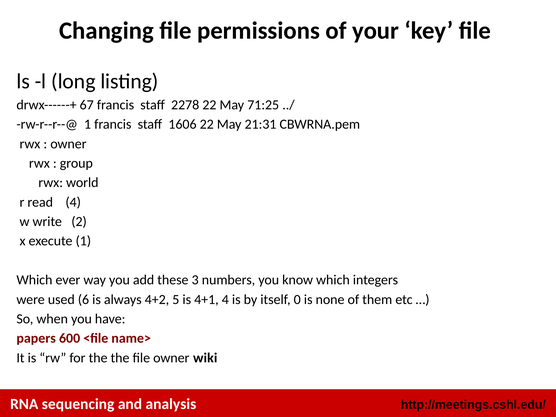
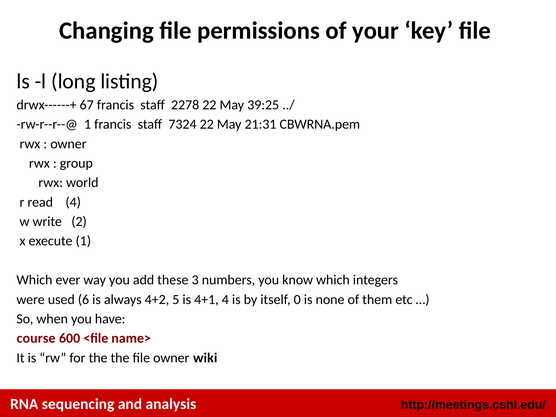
71:25: 71:25 -> 39:25
1606: 1606 -> 7324
papers: papers -> course
